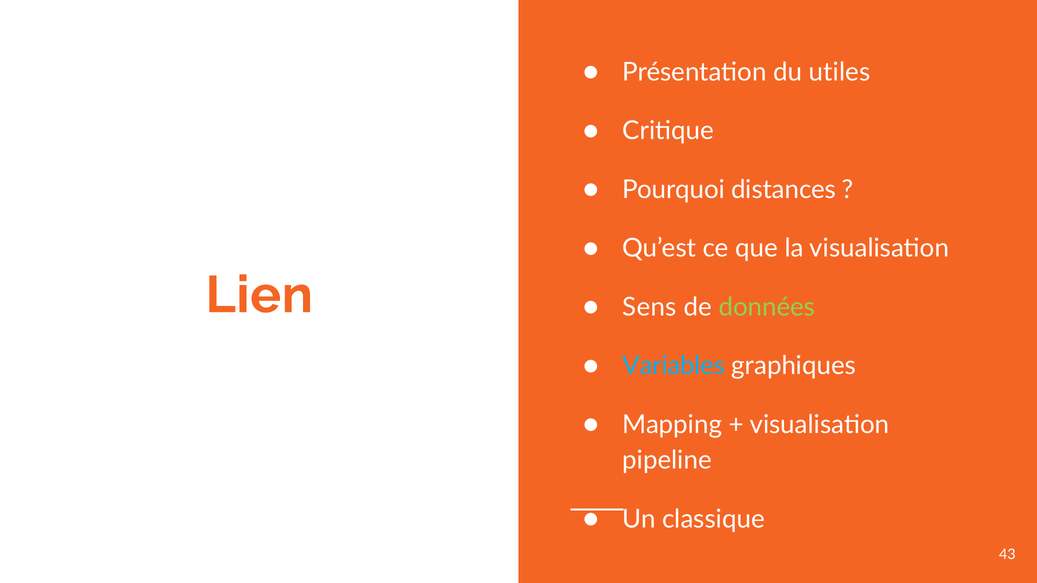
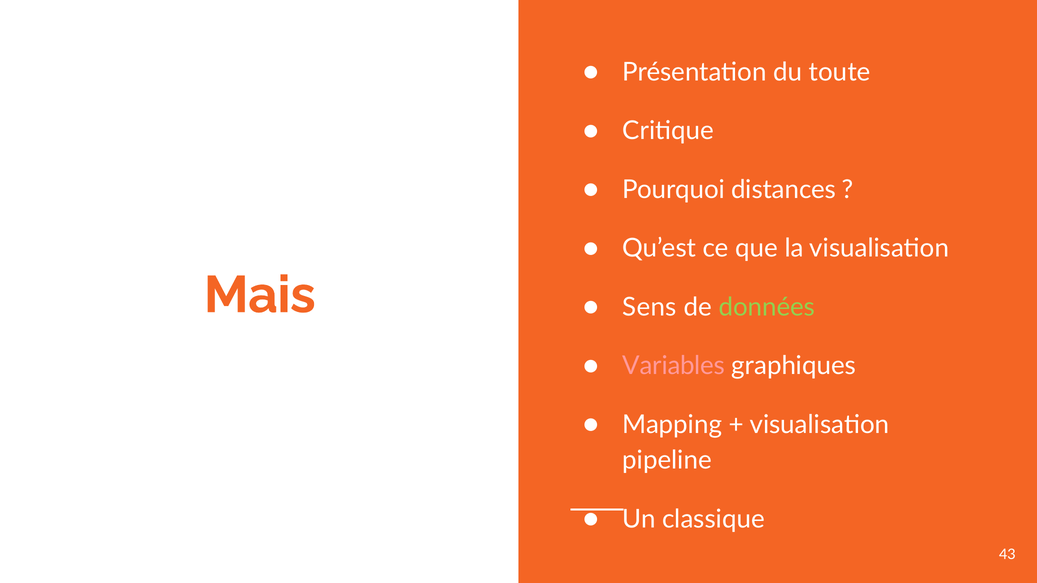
utiles: utiles -> toute
Lien: Lien -> Mais
Variables colour: light blue -> pink
